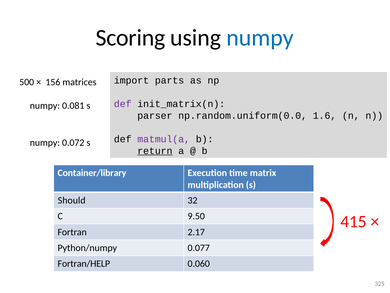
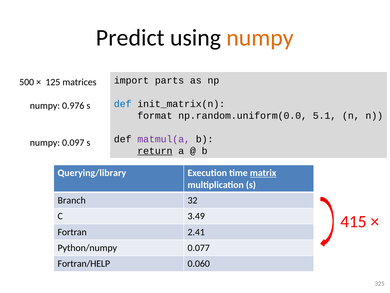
Scoring: Scoring -> Predict
numpy at (260, 38) colour: blue -> orange
156: 156 -> 125
def at (123, 104) colour: purple -> blue
0.081: 0.081 -> 0.976
parser: parser -> format
1.6: 1.6 -> 5.1
0.072: 0.072 -> 0.097
Container/library: Container/library -> Querying/library
matrix underline: none -> present
Should: Should -> Branch
9.50: 9.50 -> 3.49
2.17: 2.17 -> 2.41
